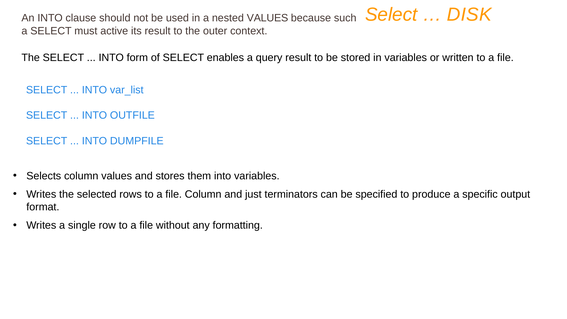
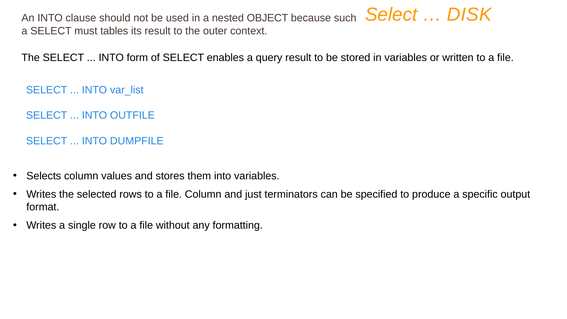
nested VALUES: VALUES -> OBJECT
active: active -> tables
